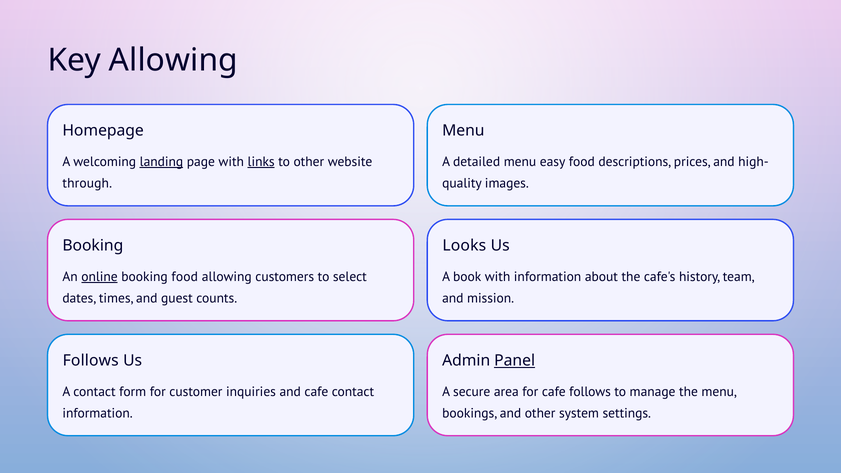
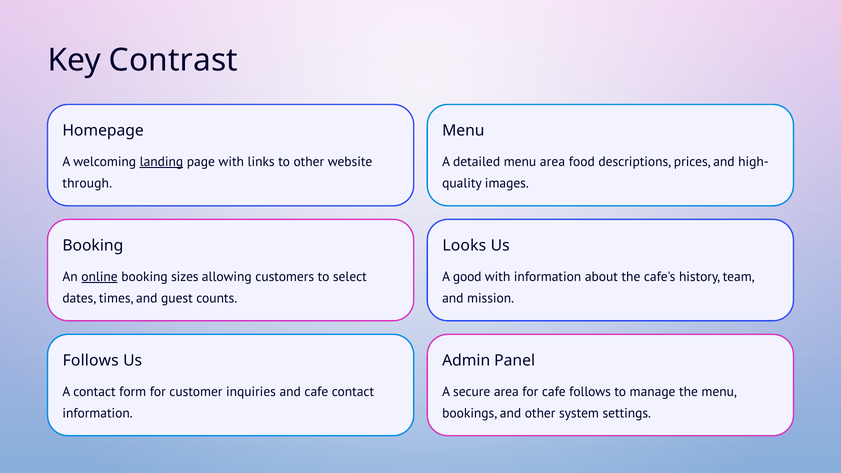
Key Allowing: Allowing -> Contrast
links underline: present -> none
menu easy: easy -> area
booking food: food -> sizes
book: book -> good
Panel underline: present -> none
